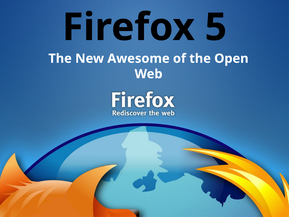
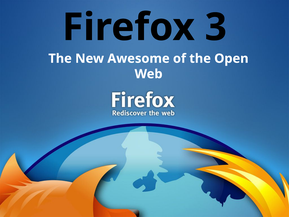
5: 5 -> 3
